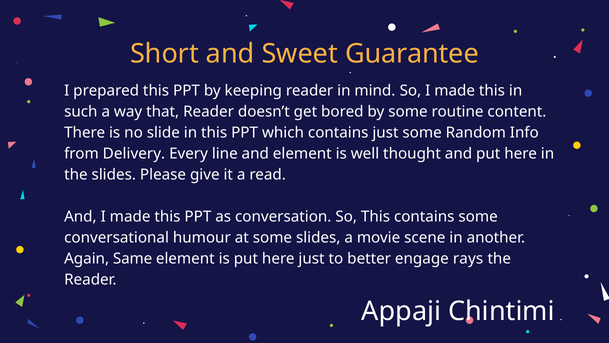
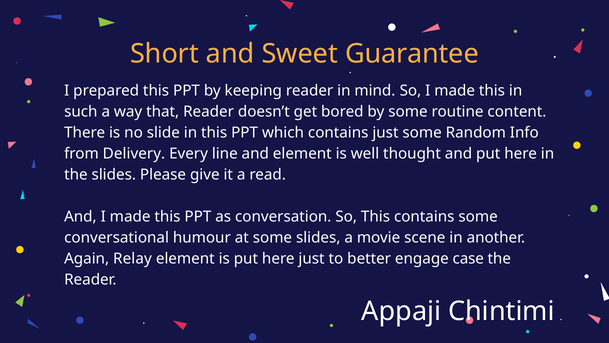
Same: Same -> Relay
rays: rays -> case
